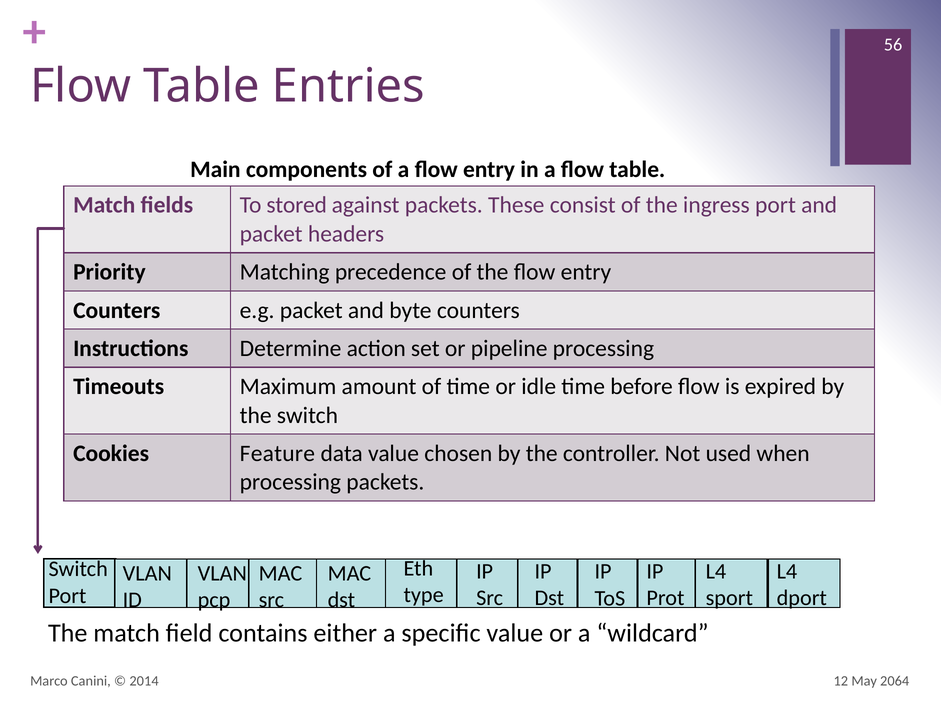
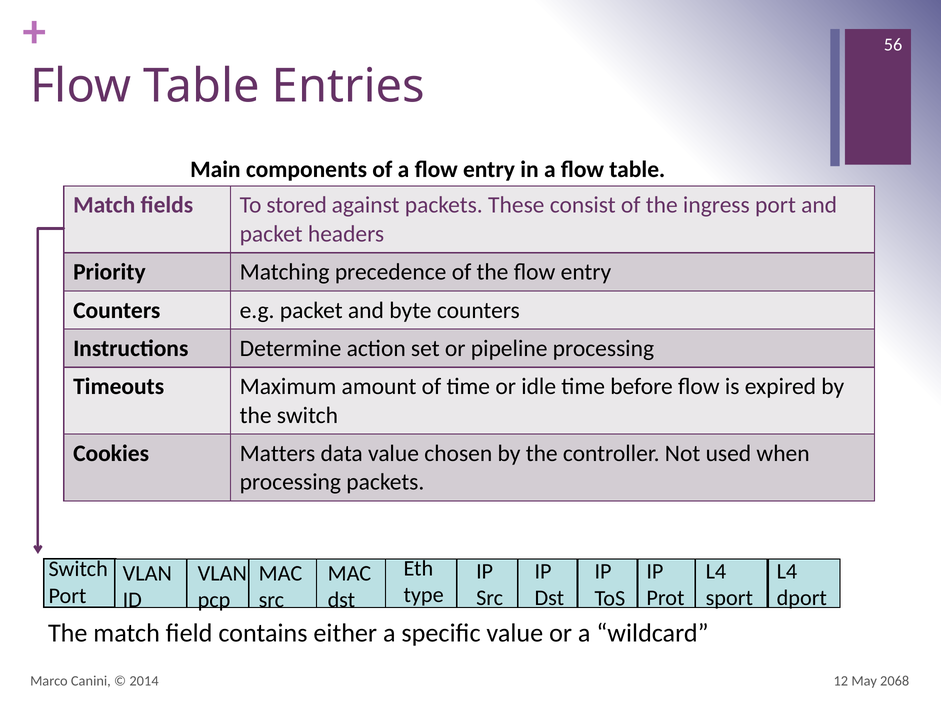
Feature: Feature -> Matters
2064: 2064 -> 2068
